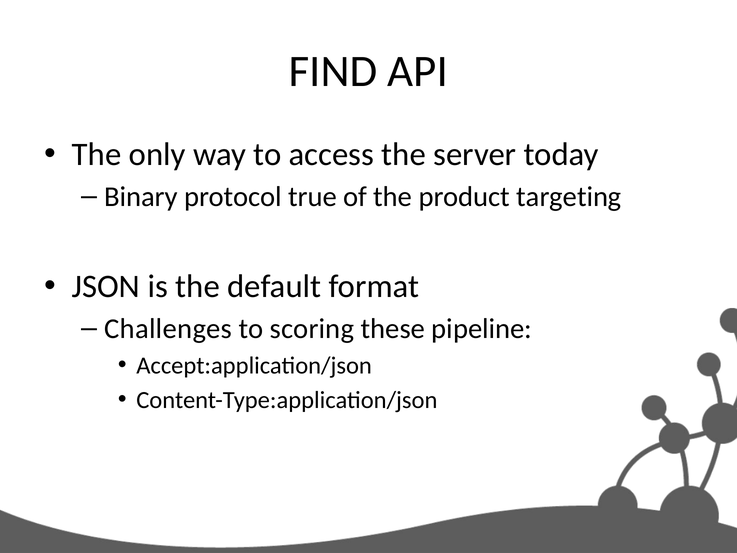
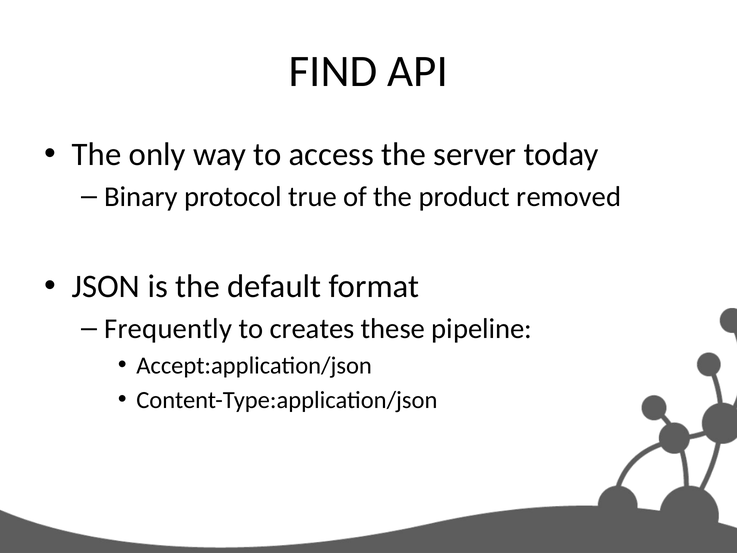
targeting: targeting -> removed
Challenges: Challenges -> Frequently
scoring: scoring -> creates
